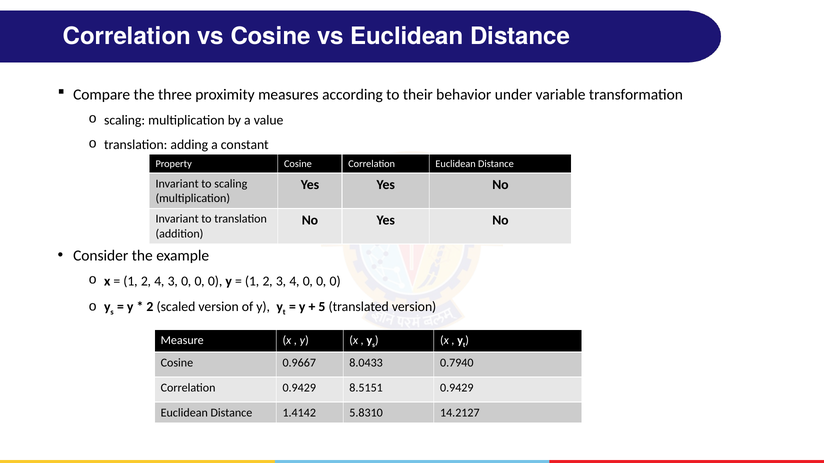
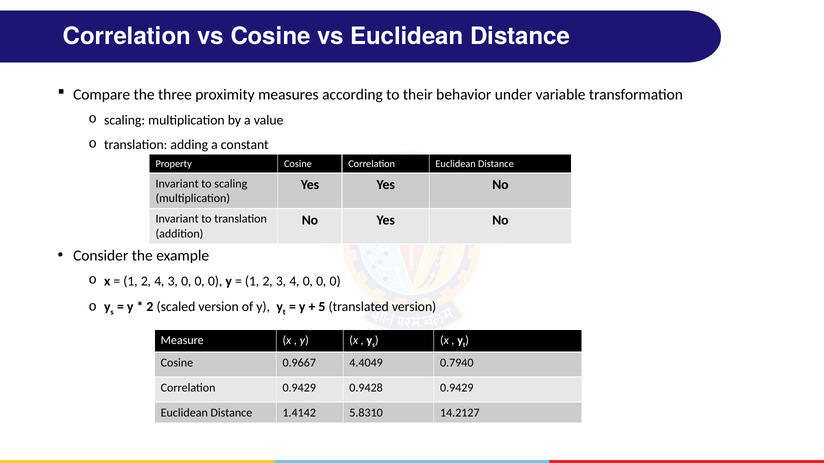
8.0433: 8.0433 -> 4.4049
8.5151: 8.5151 -> 0.9428
